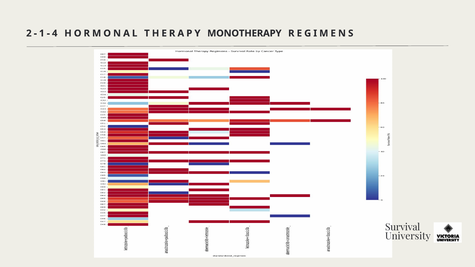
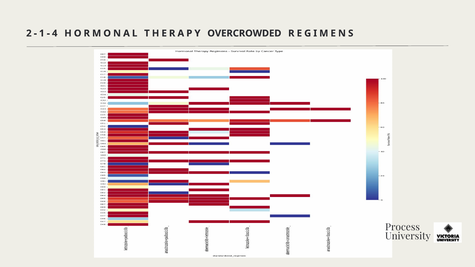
MONOTHERAPY: MONOTHERAPY -> OVERCROWDED
Survival: Survival -> Process
